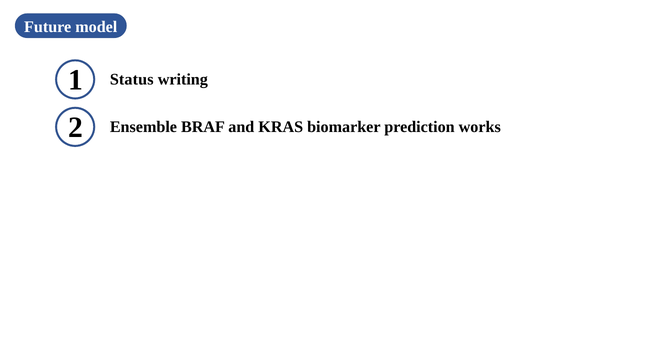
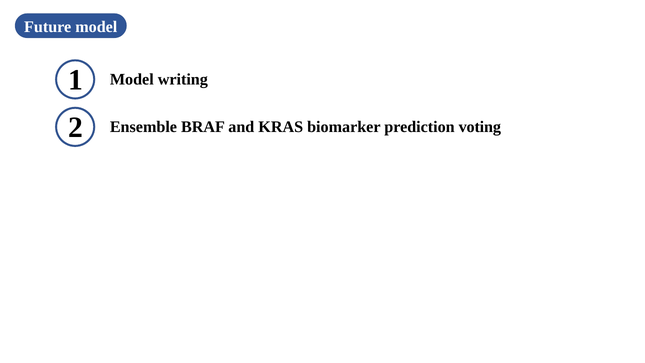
1 Status: Status -> Model
works: works -> voting
